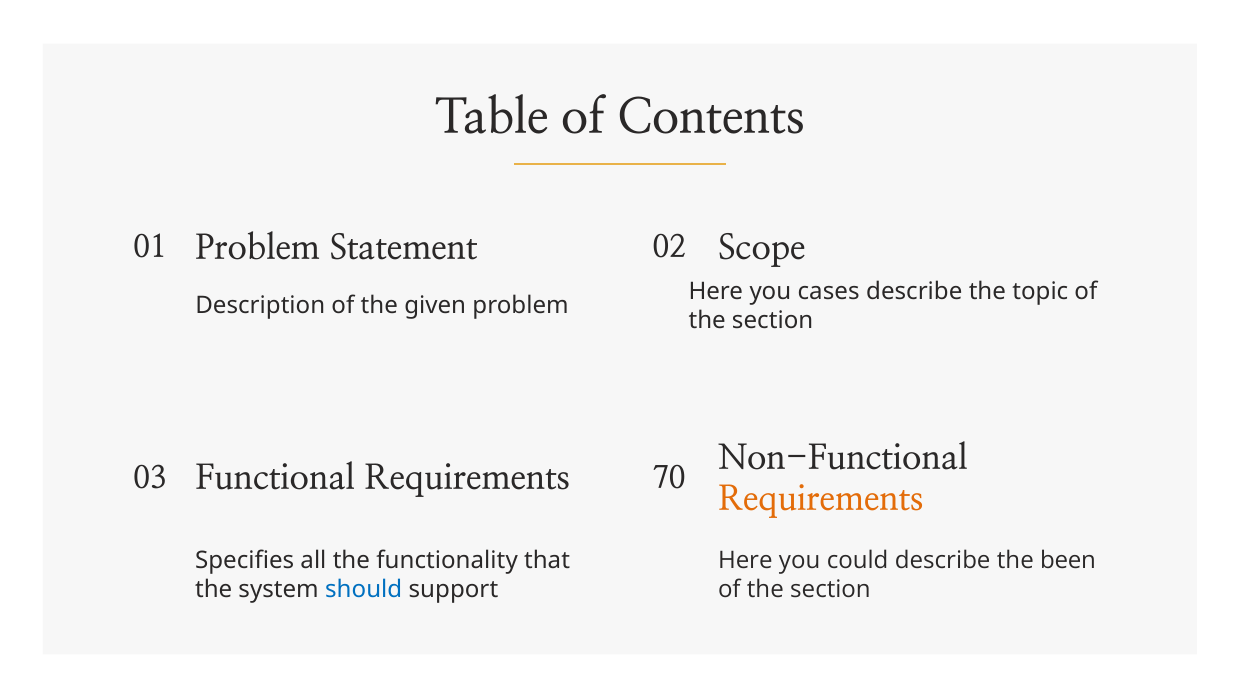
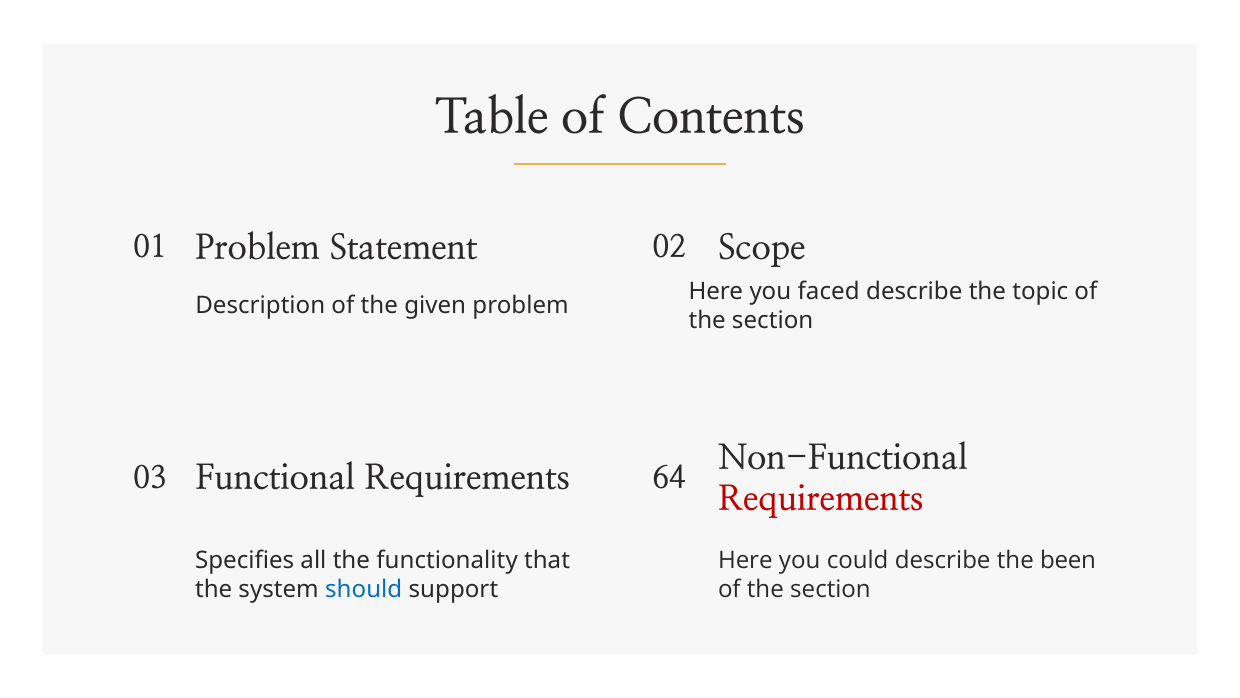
cases: cases -> faced
70: 70 -> 64
Requirements at (821, 499) colour: orange -> red
